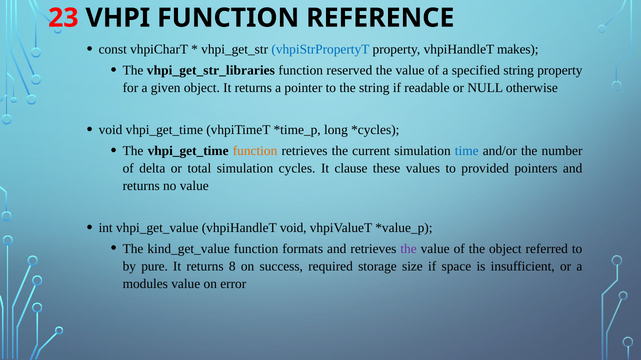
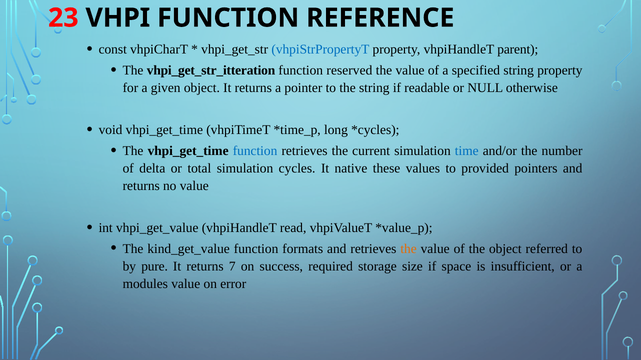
makes: makes -> parent
vhpi_get_str_libraries: vhpi_get_str_libraries -> vhpi_get_str_itteration
function at (255, 151) colour: orange -> blue
clause: clause -> native
vhpiHandleT void: void -> read
the at (409, 249) colour: purple -> orange
8: 8 -> 7
